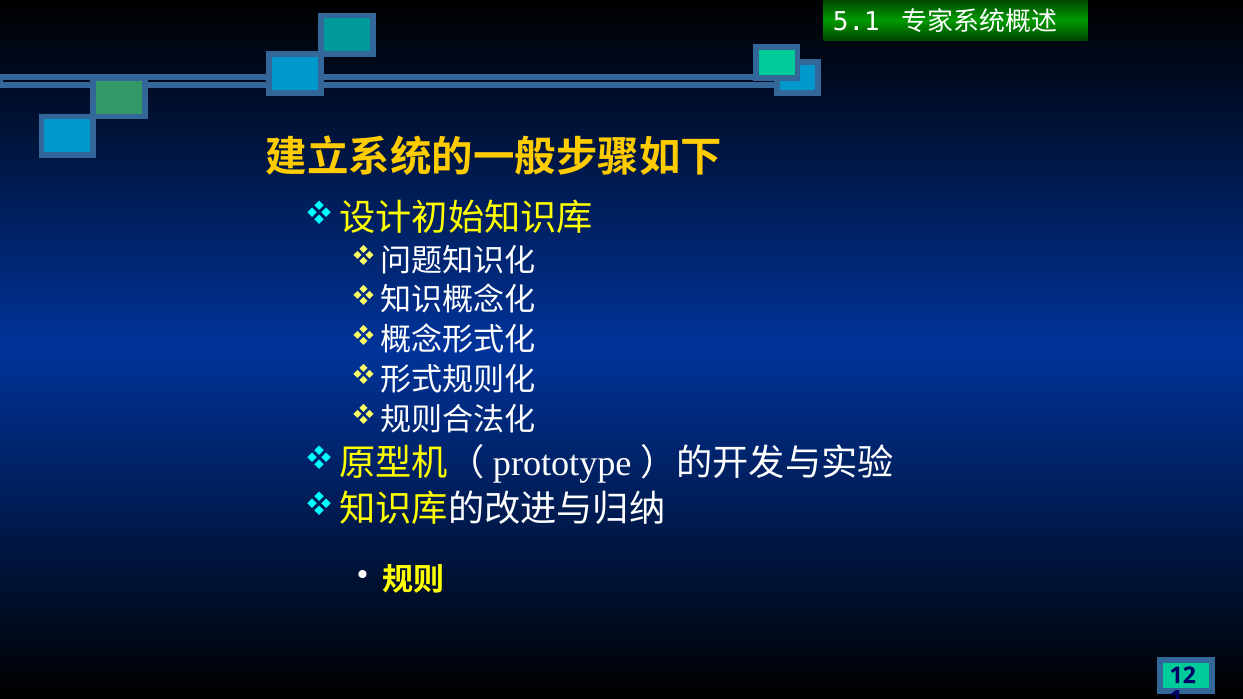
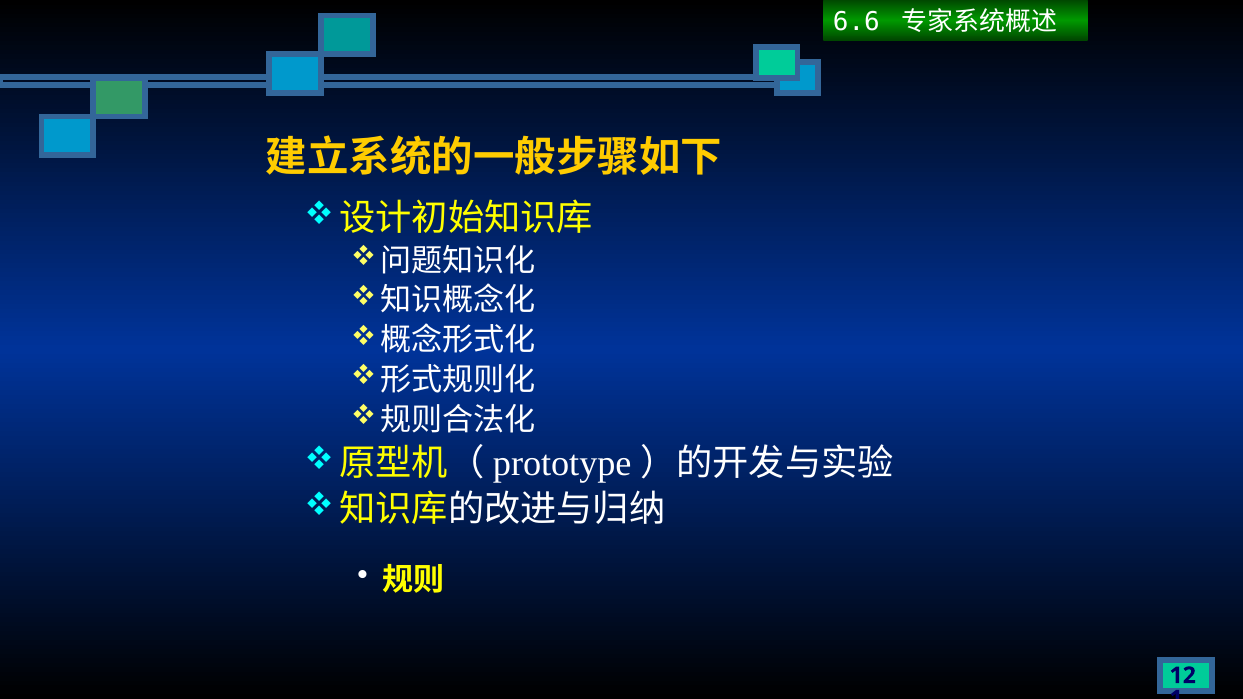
5.1: 5.1 -> 6.6
